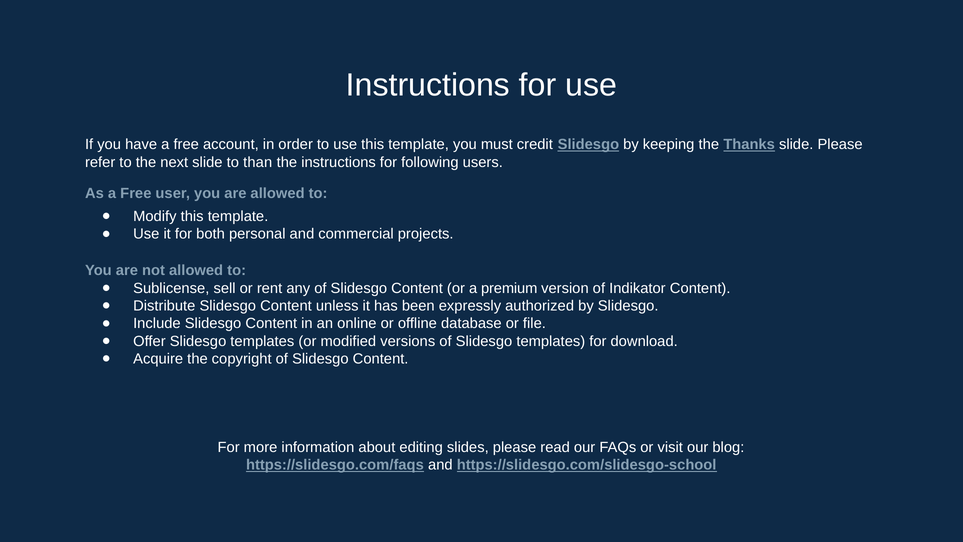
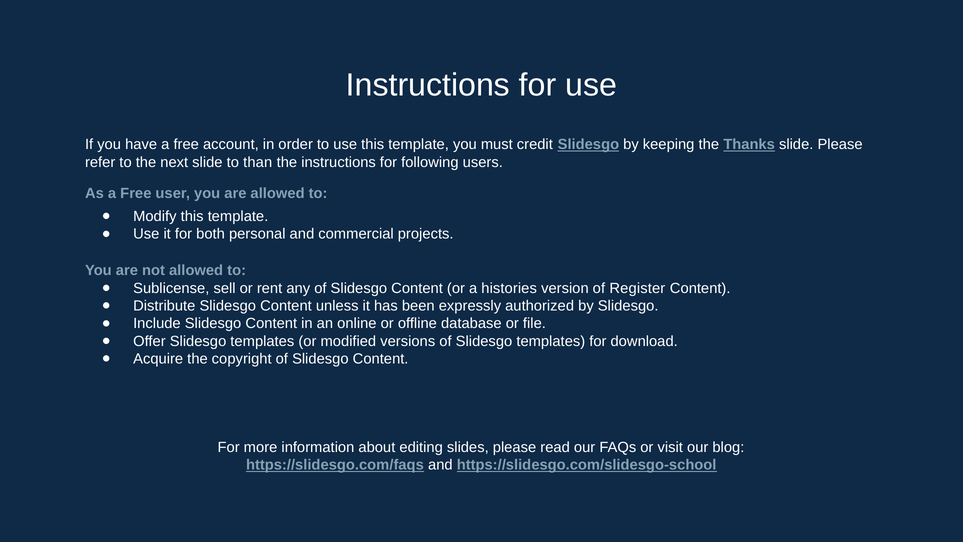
premium: premium -> histories
Indikator: Indikator -> Register
